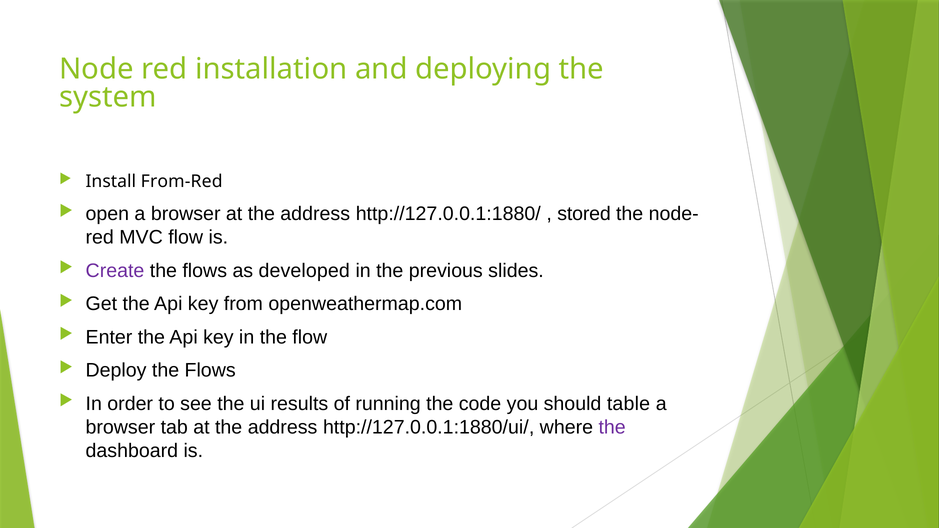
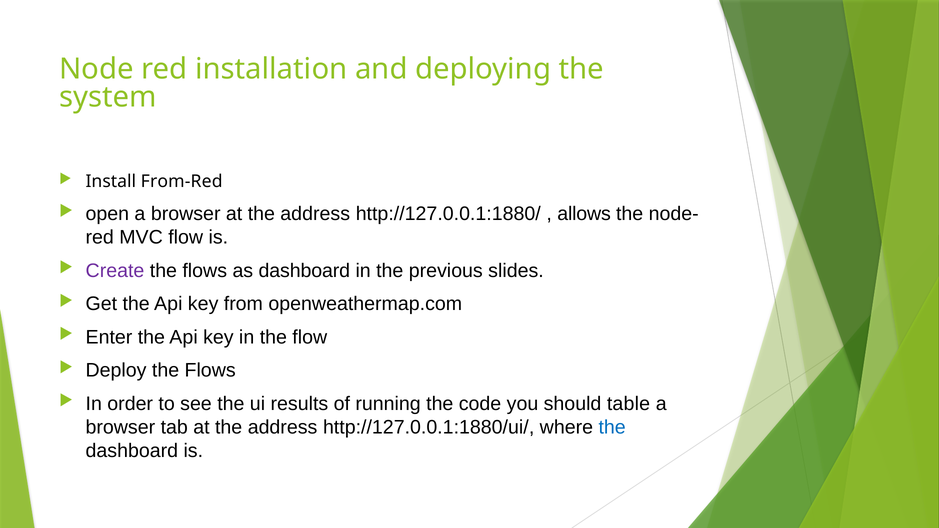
stored: stored -> allows
as developed: developed -> dashboard
the at (612, 427) colour: purple -> blue
